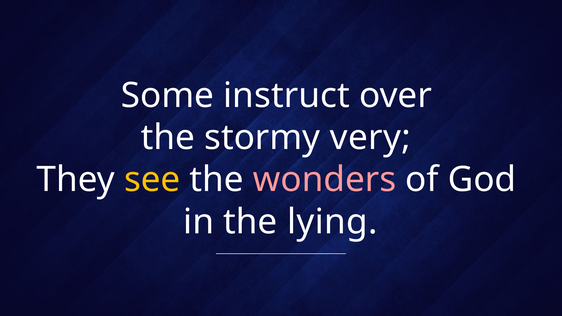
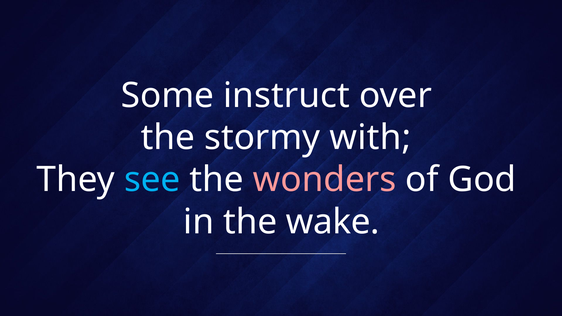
very: very -> with
see colour: yellow -> light blue
lying: lying -> wake
